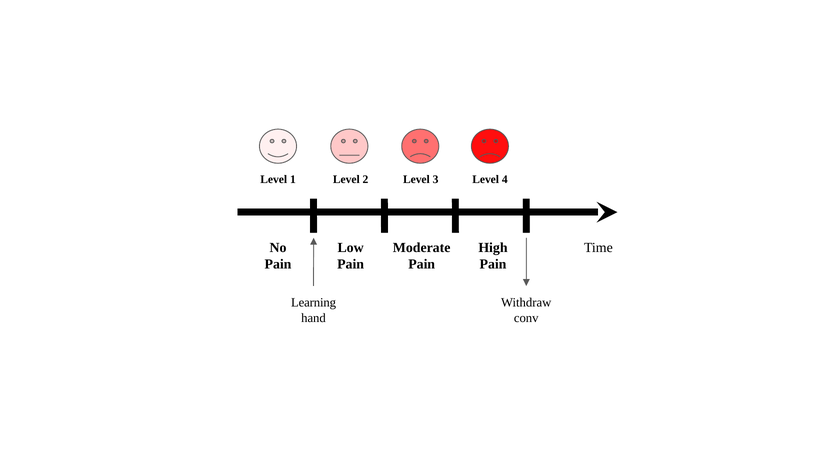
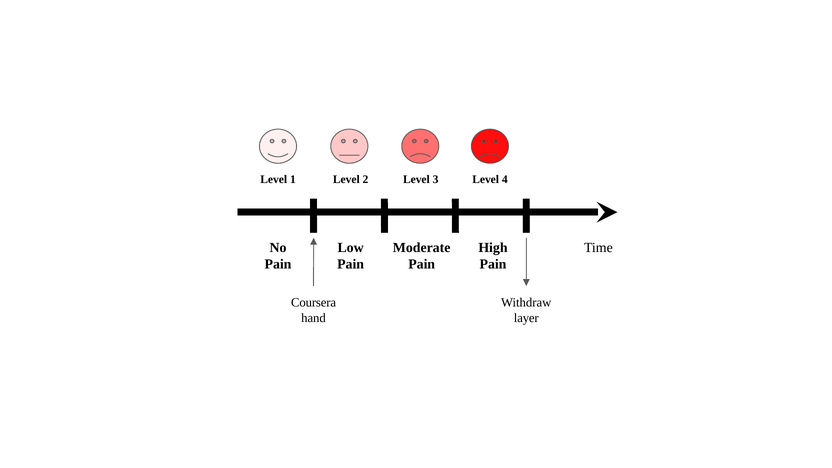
Learning: Learning -> Coursera
conv: conv -> layer
